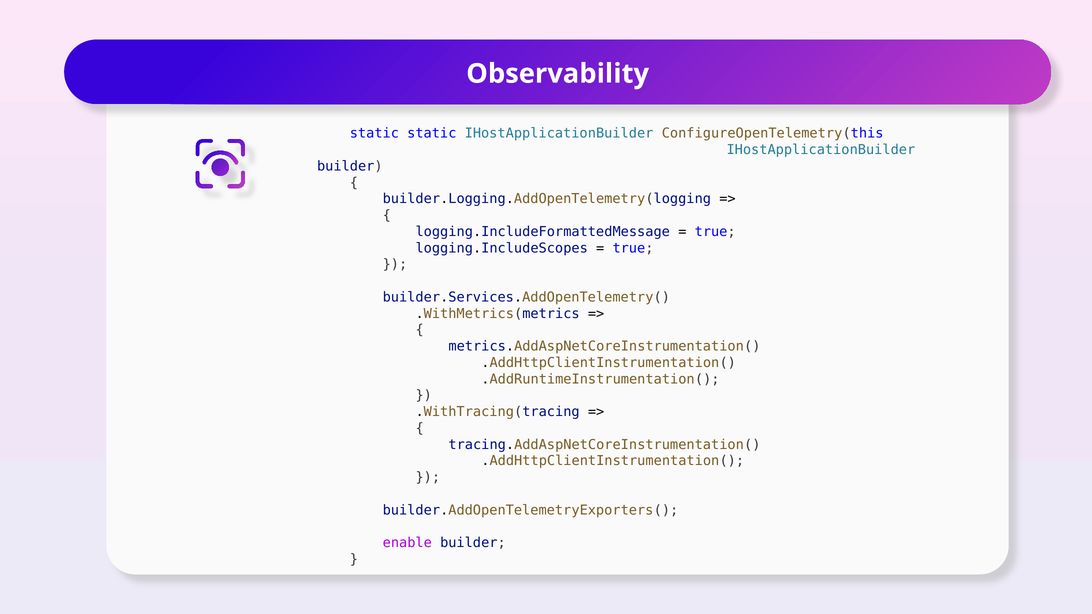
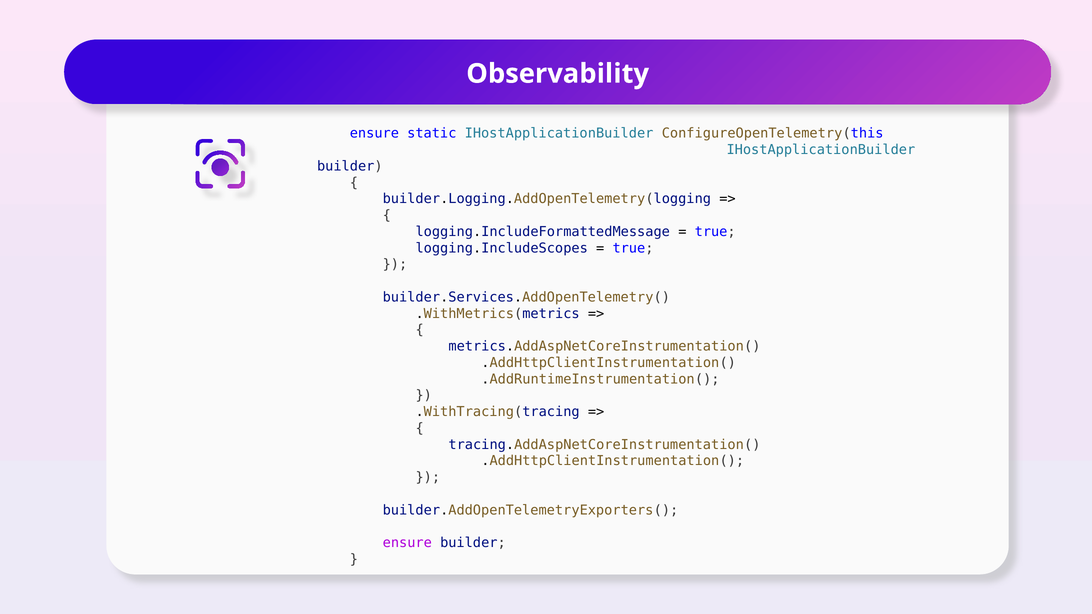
static at (374, 133): static -> ensure
enable at (407, 543): enable -> ensure
